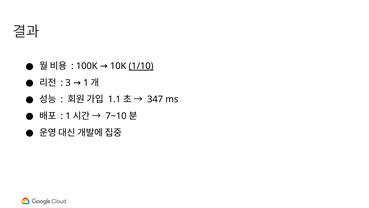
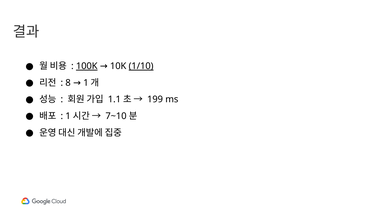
100K underline: none -> present
3: 3 -> 8
347: 347 -> 199
